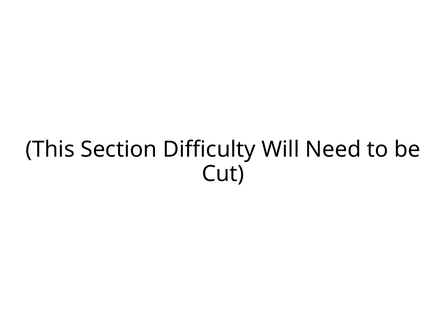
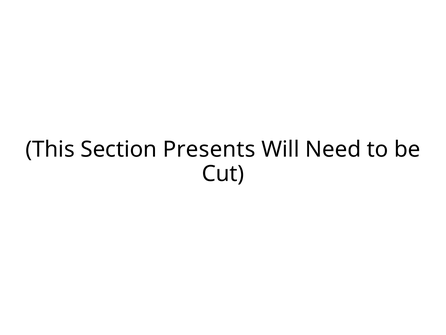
Difficulty: Difficulty -> Presents
